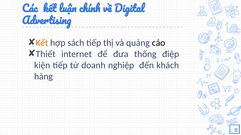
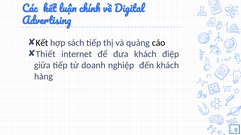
Kết at (42, 43) colour: orange -> black
đưa thống: thống -> khách
kiện: kiện -> giữa
